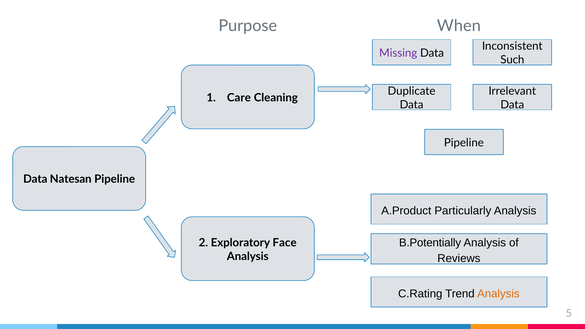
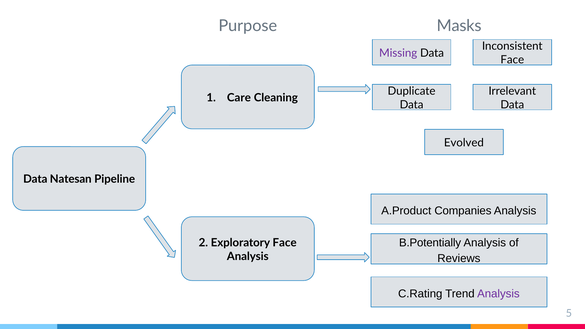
When: When -> Masks
Such at (512, 60): Such -> Face
Pipeline at (464, 143): Pipeline -> Evolved
Particularly: Particularly -> Companies
Analysis at (498, 294) colour: orange -> purple
